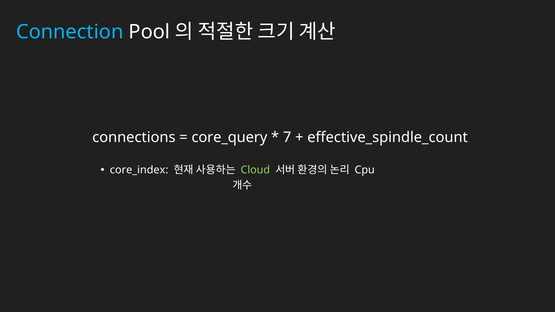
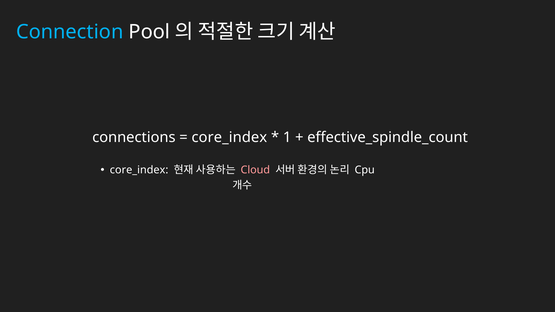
core_query at (229, 137): core_query -> core_index
7: 7 -> 1
Cloud colour: light green -> pink
